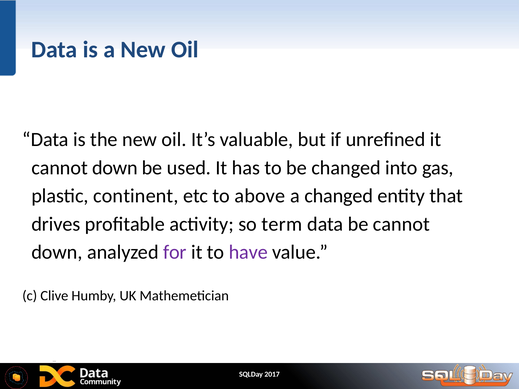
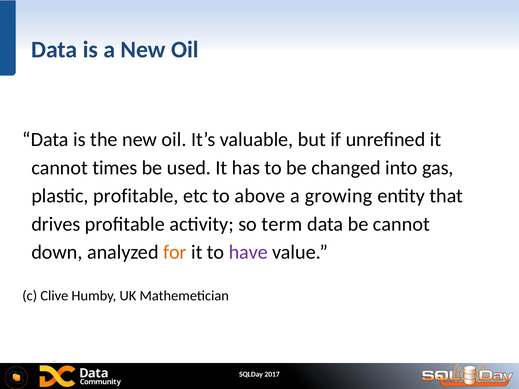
down at (115, 168): down -> times
plastic continent: continent -> profitable
a changed: changed -> growing
for colour: purple -> orange
